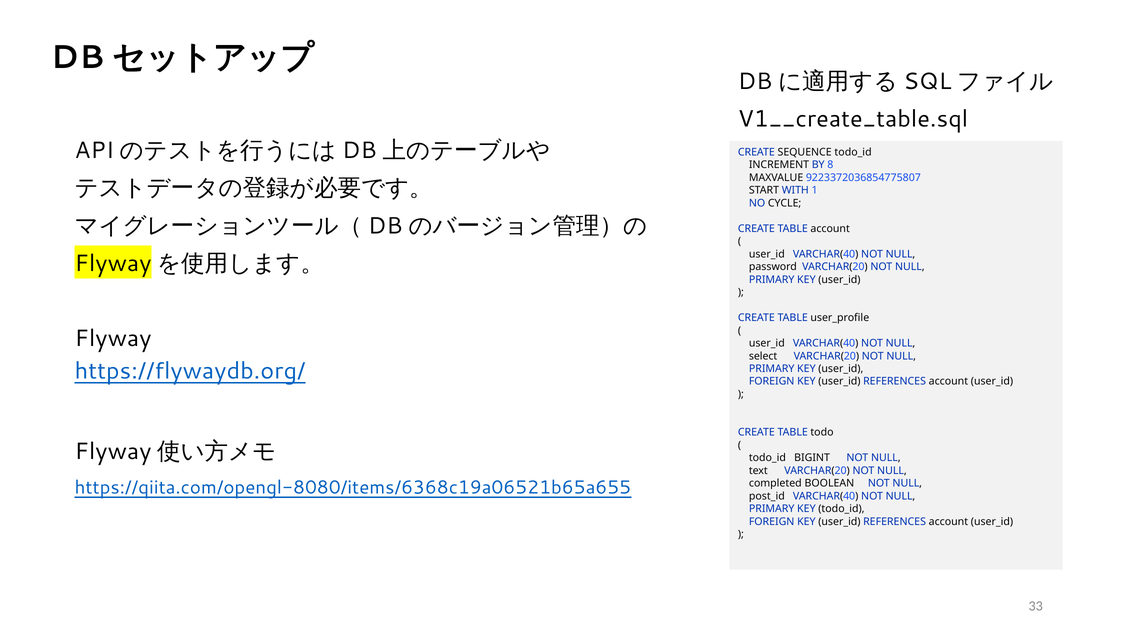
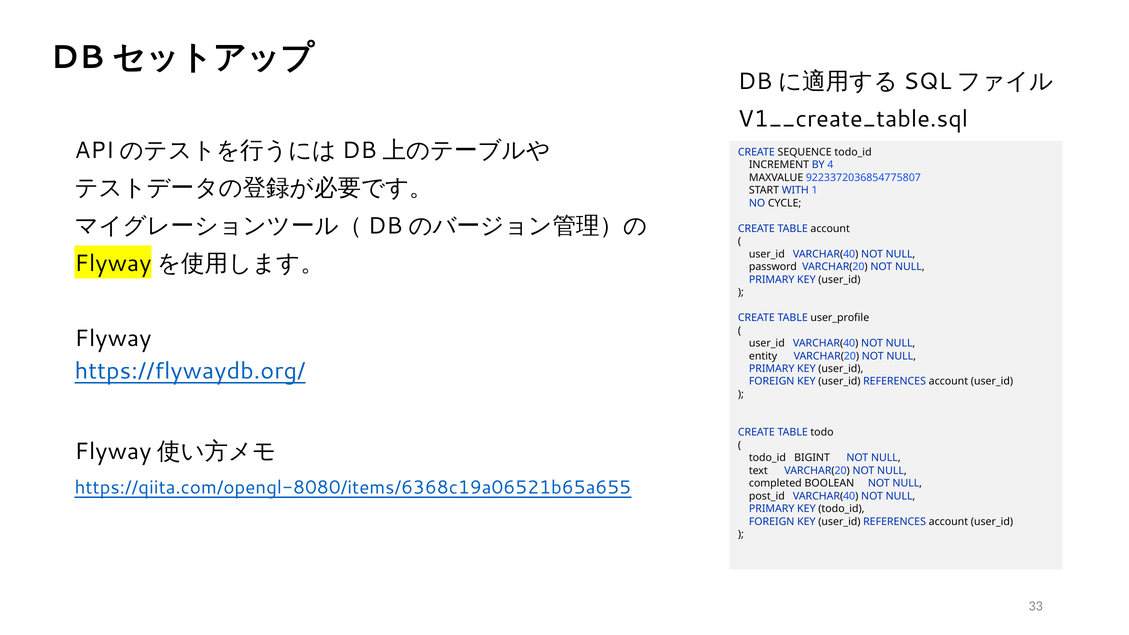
8: 8 -> 4
select: select -> entity
